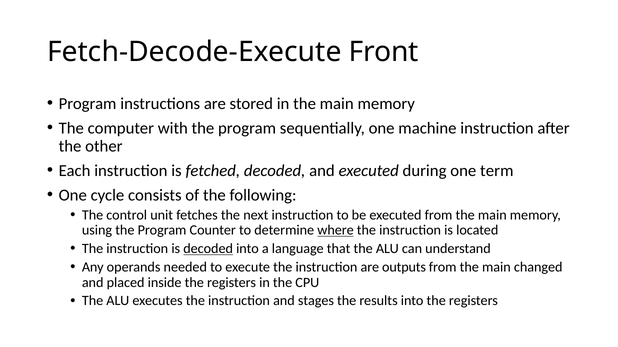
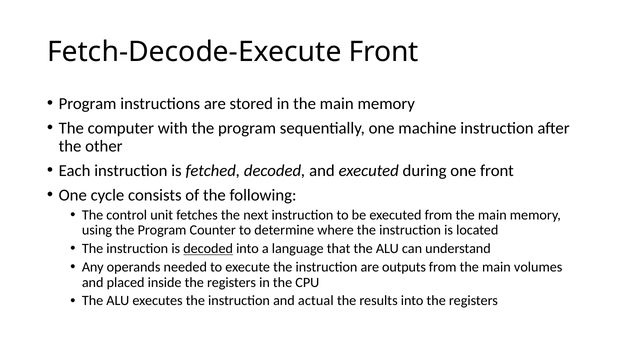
one term: term -> front
where underline: present -> none
changed: changed -> volumes
stages: stages -> actual
